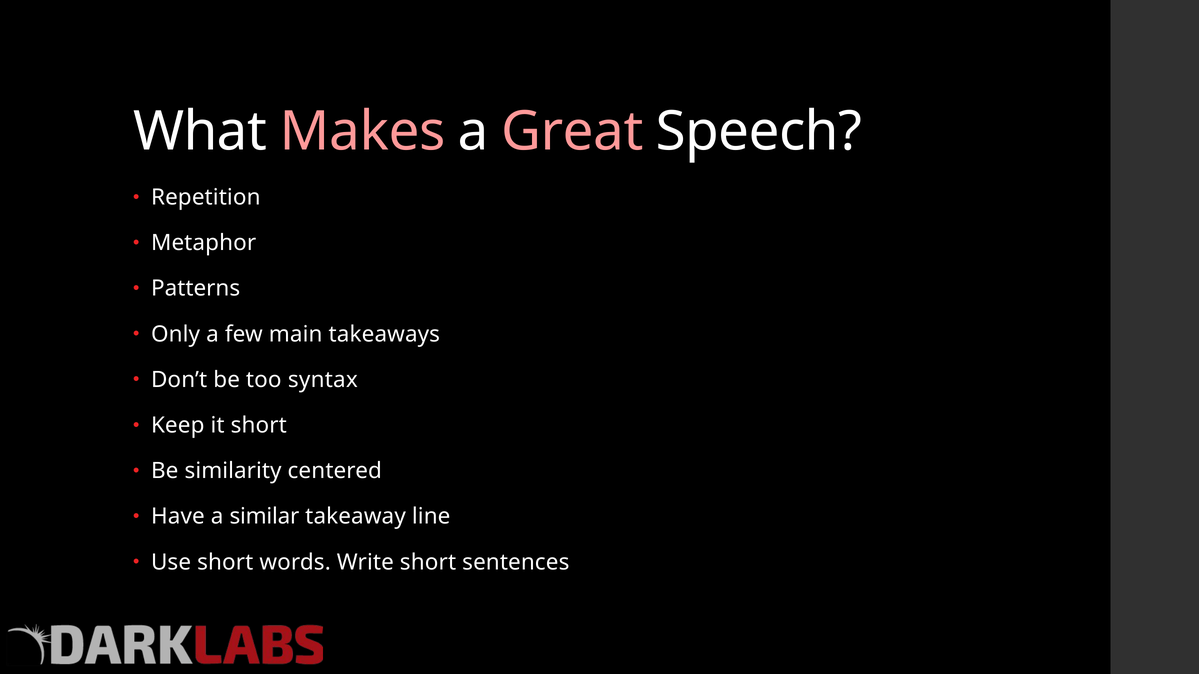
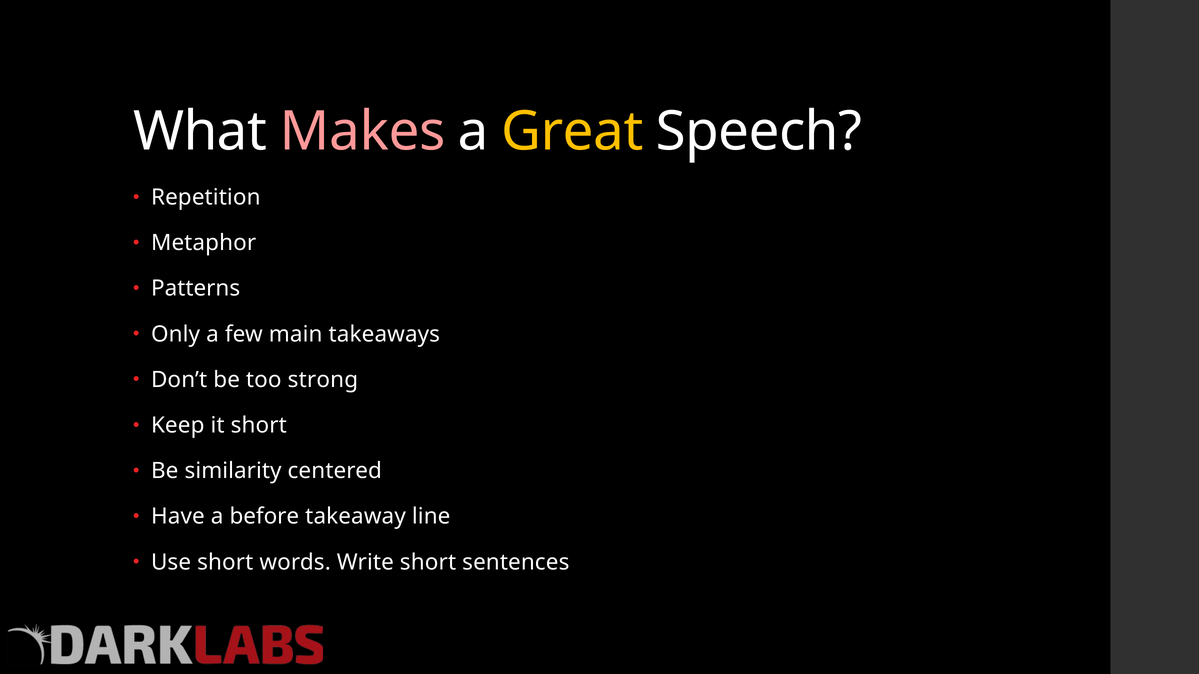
Great colour: pink -> yellow
syntax: syntax -> strong
similar: similar -> before
